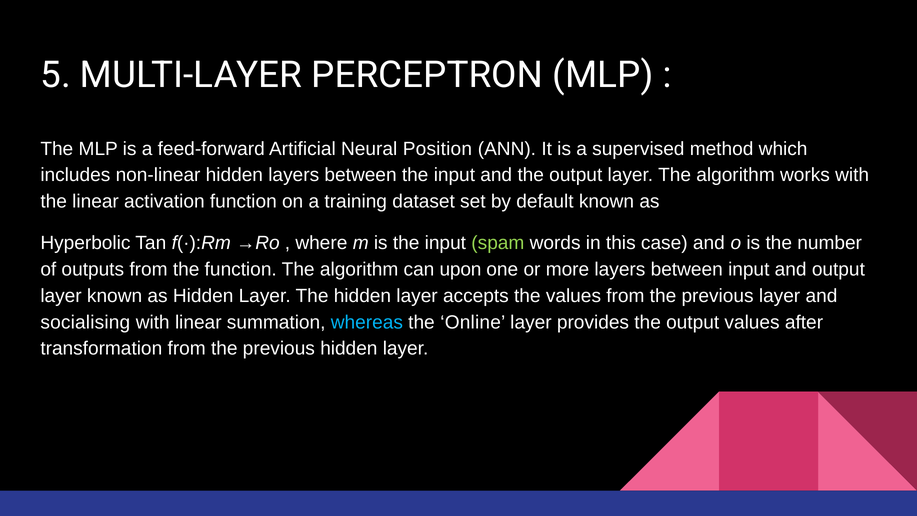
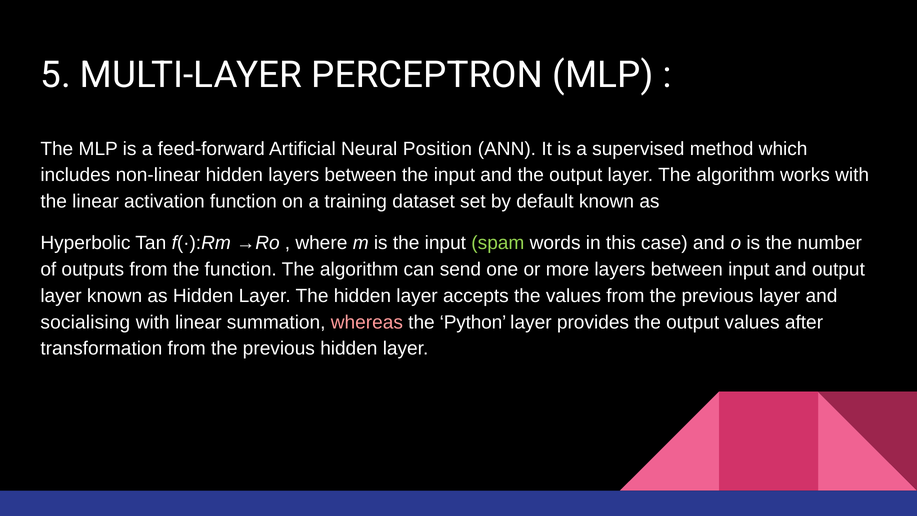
upon: upon -> send
whereas colour: light blue -> pink
Online: Online -> Python
